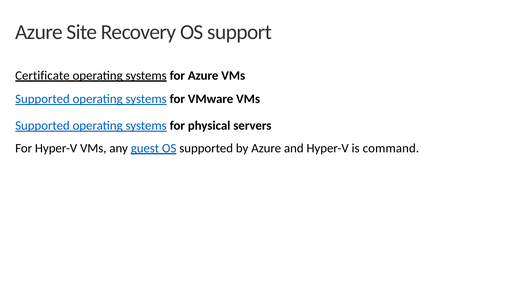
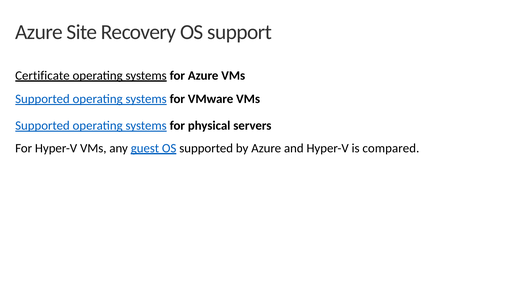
command: command -> compared
